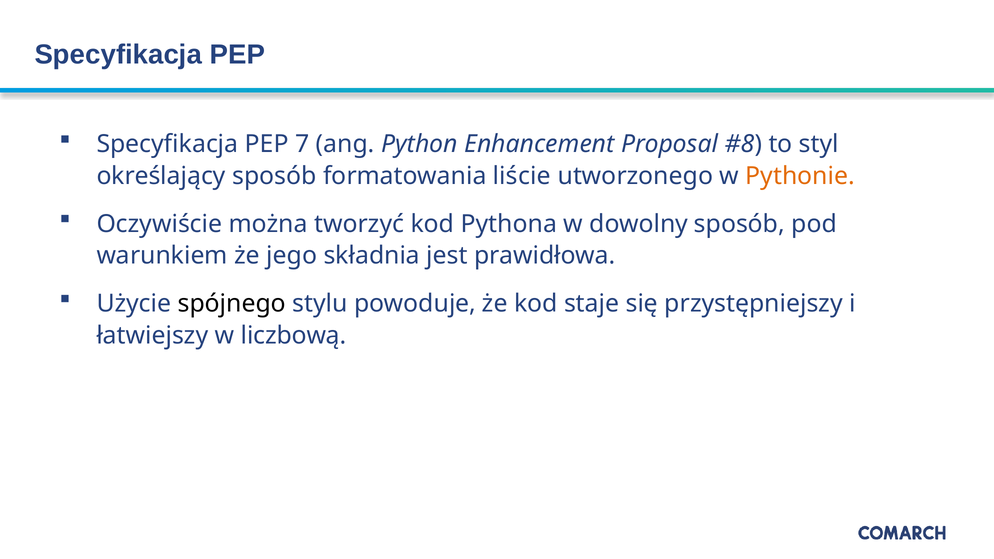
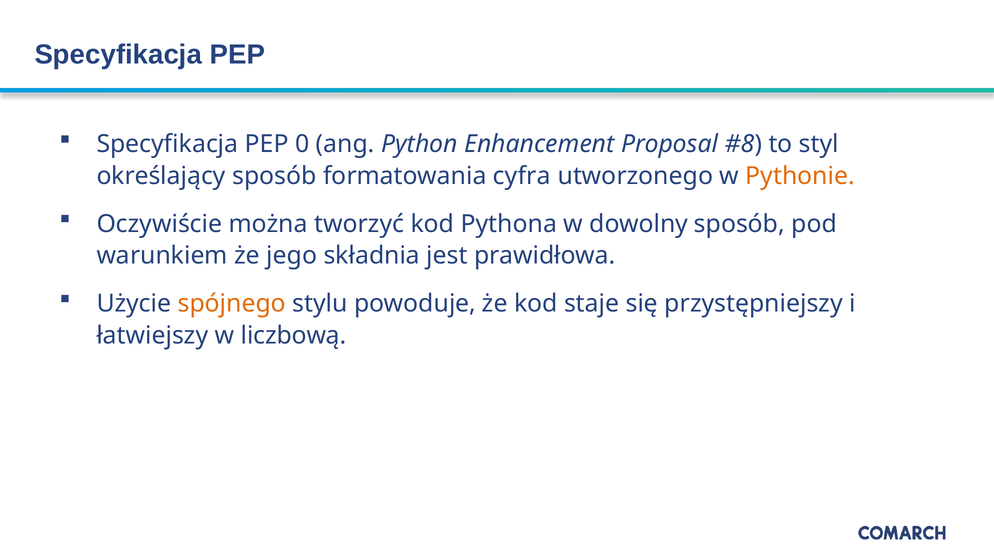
7: 7 -> 0
liście: liście -> cyfra
spójnego colour: black -> orange
